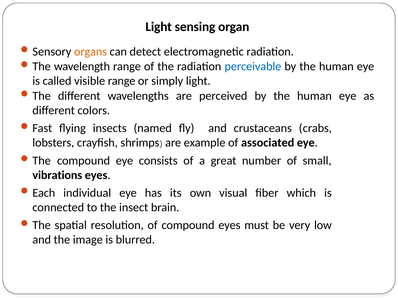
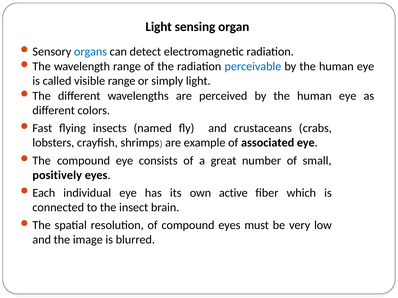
organs colour: orange -> blue
vibrations: vibrations -> positively
visual: visual -> active
